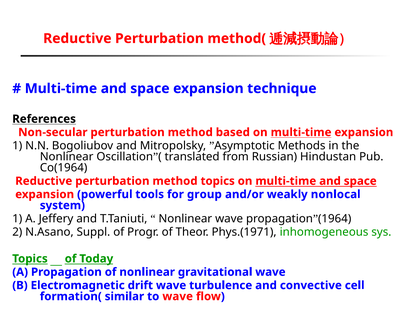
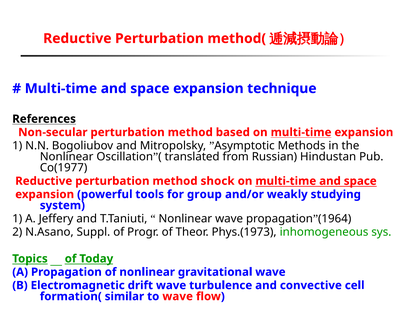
Co(1964: Co(1964 -> Co(1977
method topics: topics -> shock
nonlocal: nonlocal -> studying
Phys.(1971: Phys.(1971 -> Phys.(1973
